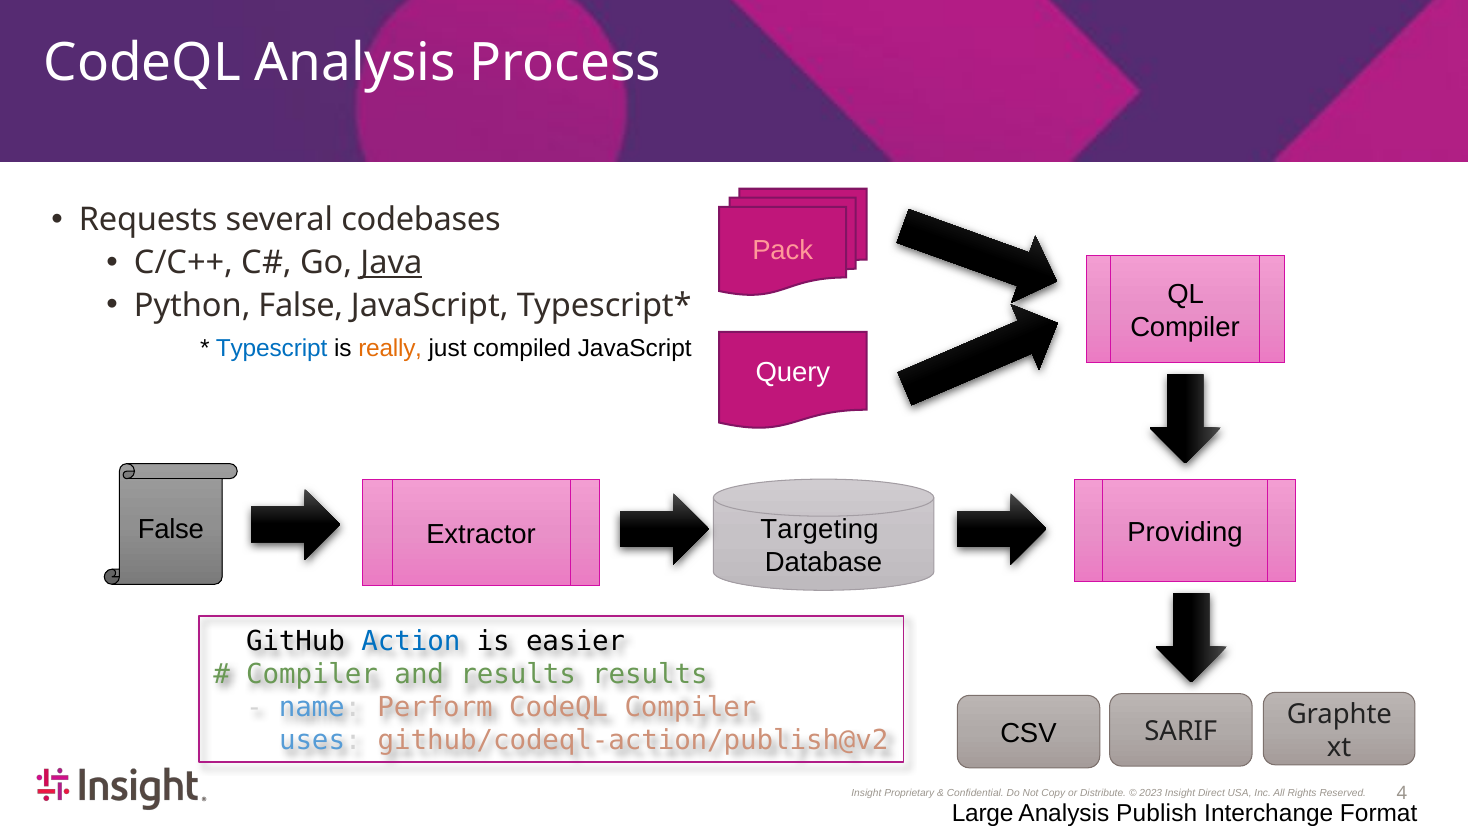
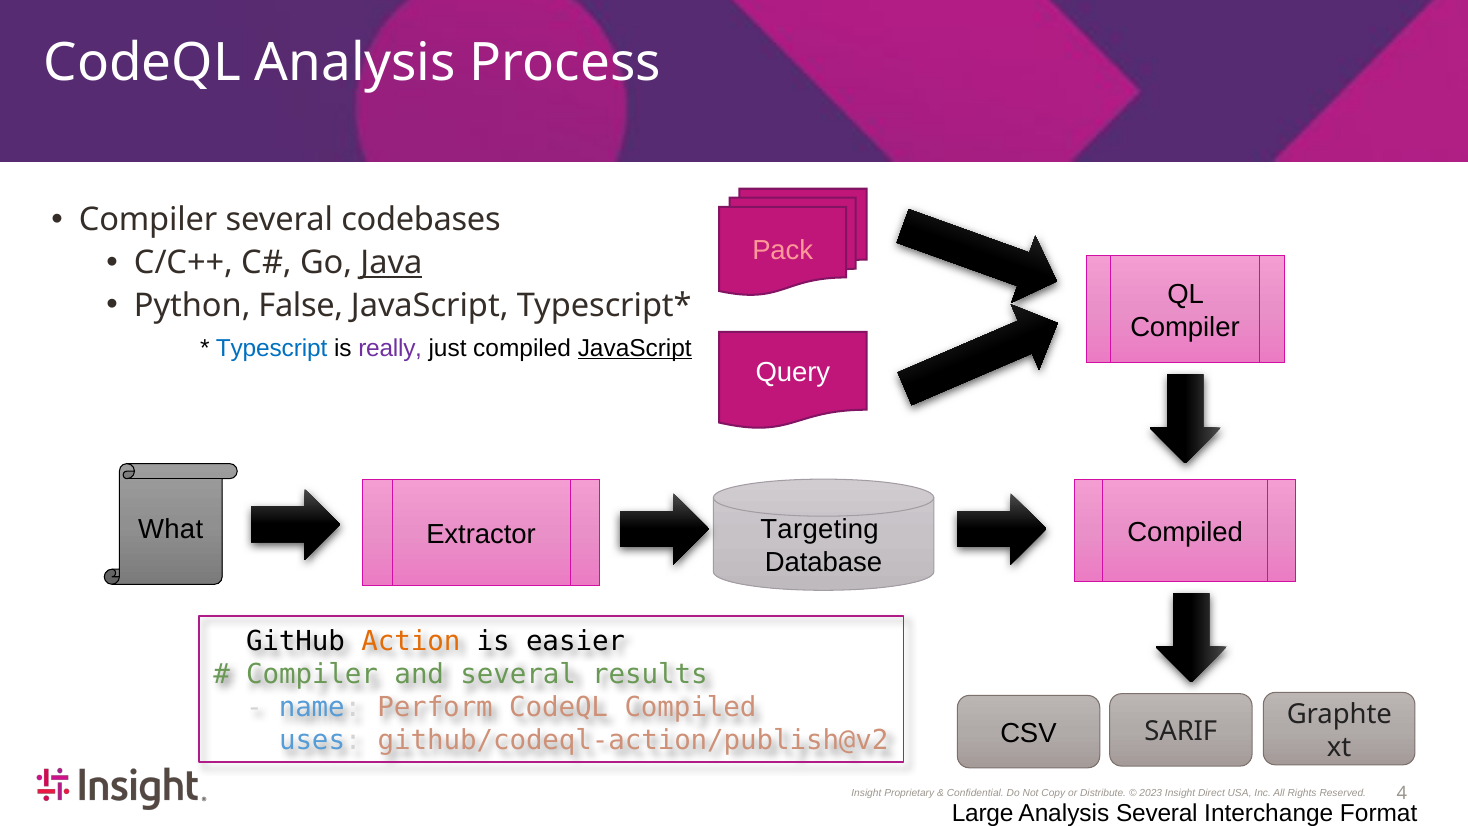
Requests at (148, 220): Requests -> Compiler
really colour: orange -> purple
JavaScript at (635, 348) underline: none -> present
False at (171, 529): False -> What
Providing at (1185, 533): Providing -> Compiled
Action colour: blue -> orange
and results: results -> several
CodeQL Compiler: Compiler -> Compiled
Analysis Publish: Publish -> Several
